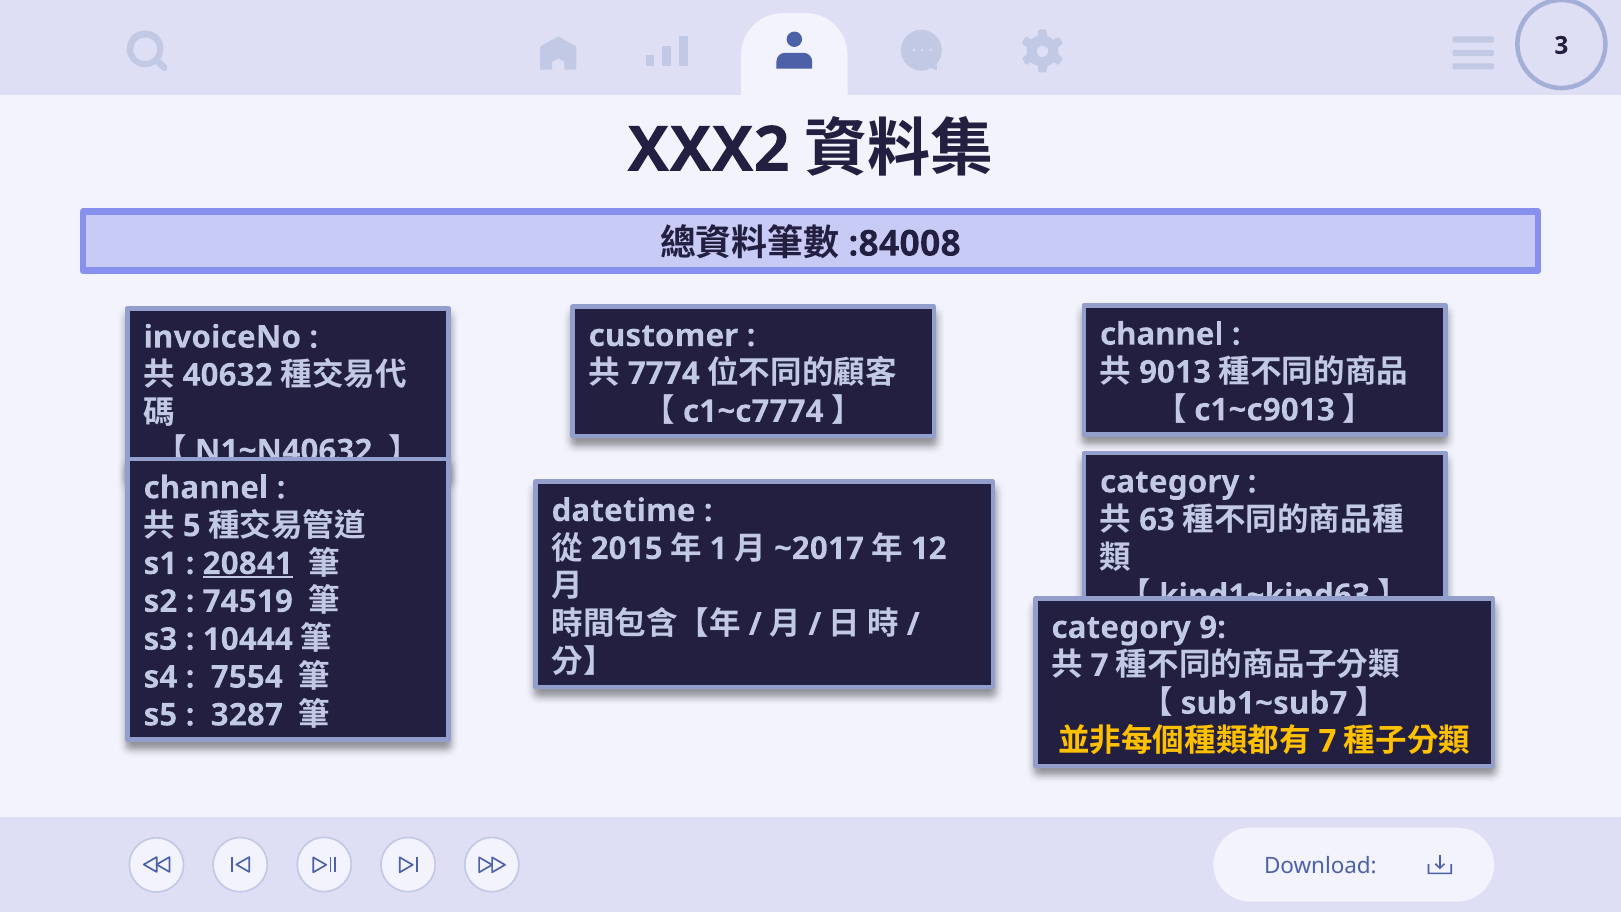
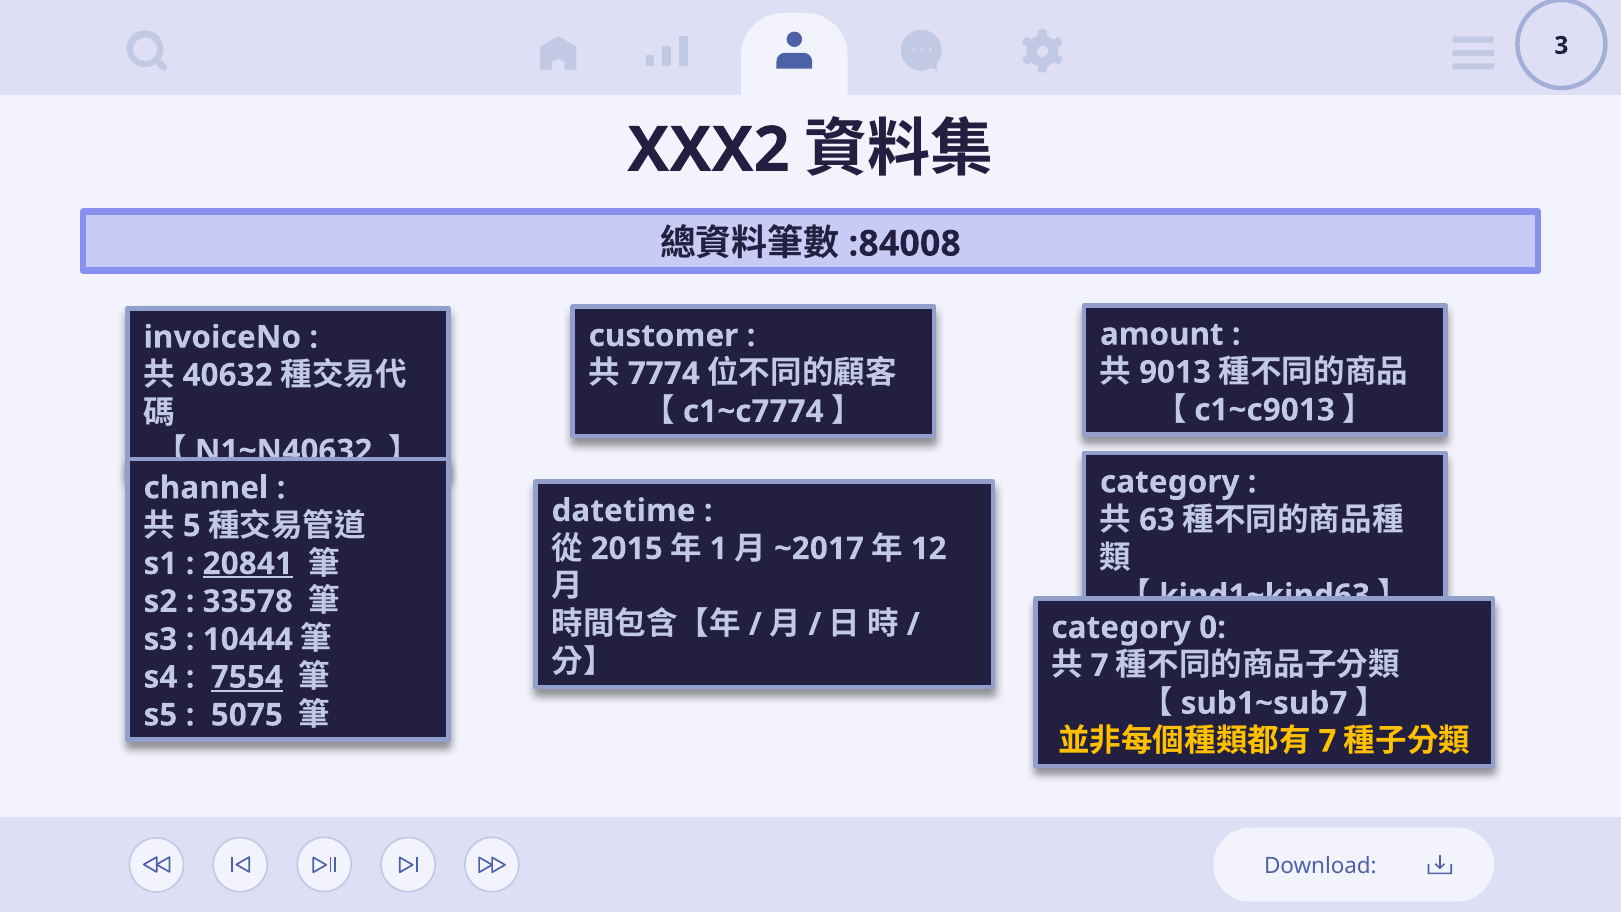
channel at (1162, 334): channel -> amount
74519: 74519 -> 33578
9: 9 -> 0
7554 underline: none -> present
3287: 3287 -> 5075
